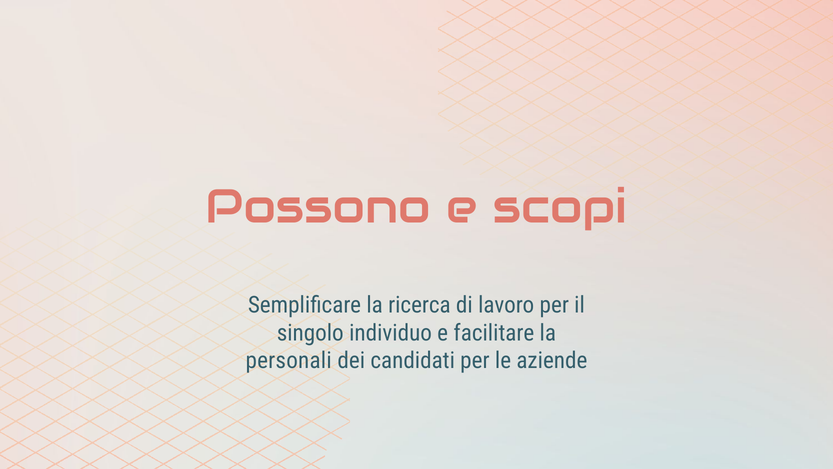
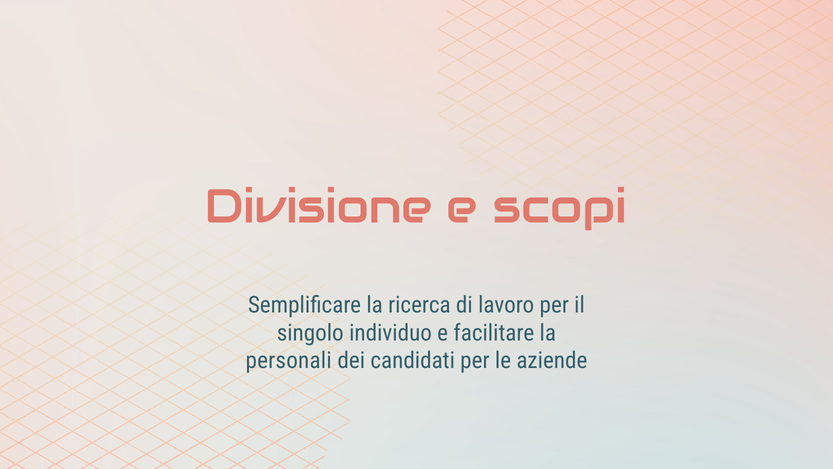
Possono: Possono -> Divisione
